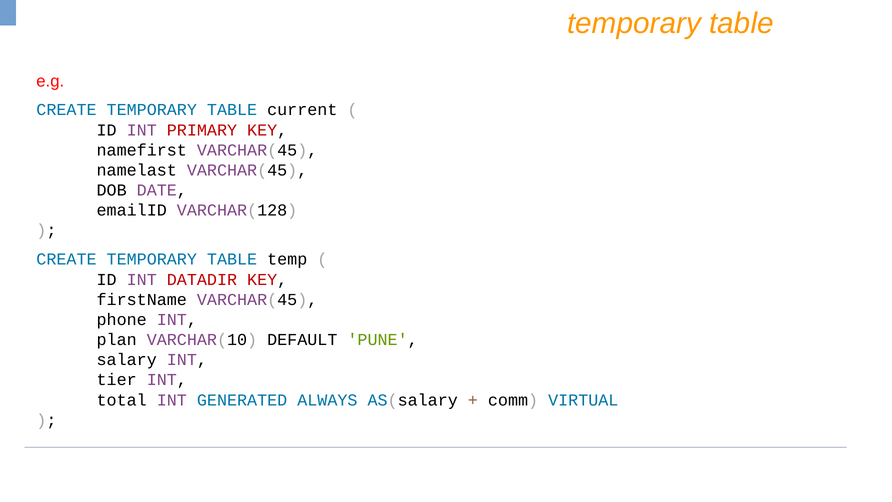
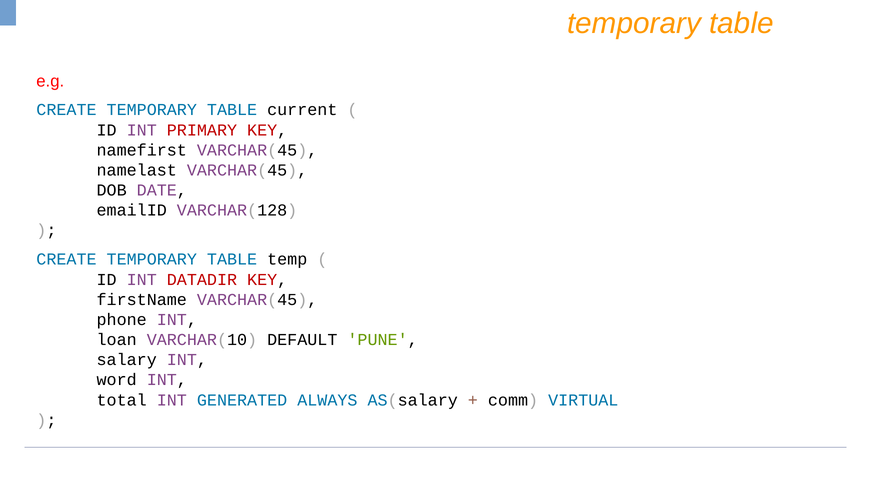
plan: plan -> loan
tier: tier -> word
